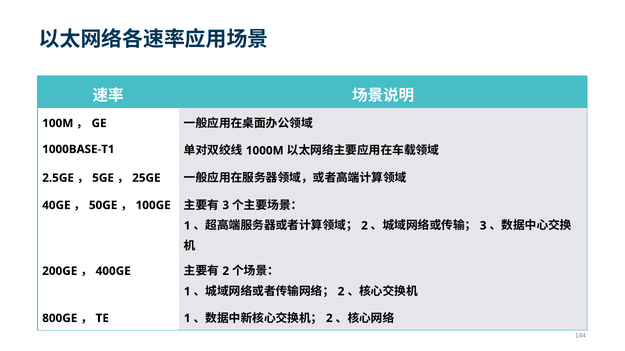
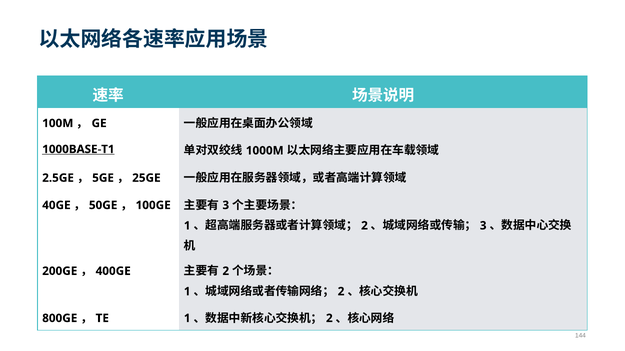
1000BASE-T1 underline: none -> present
